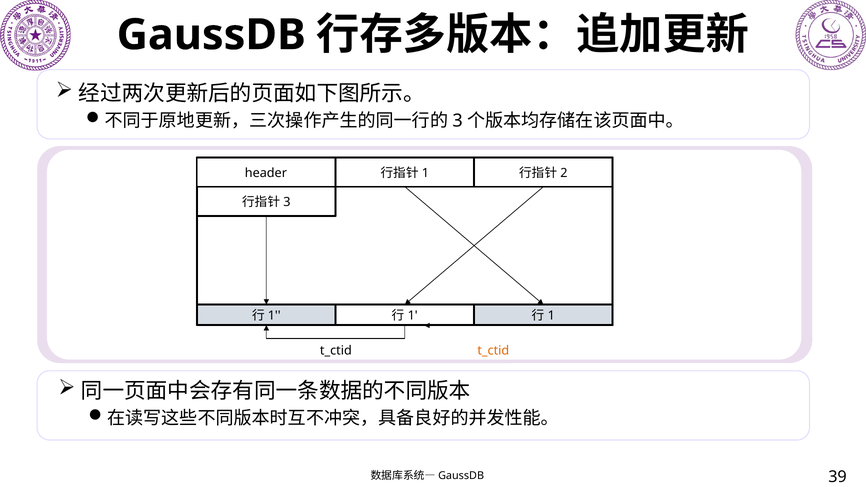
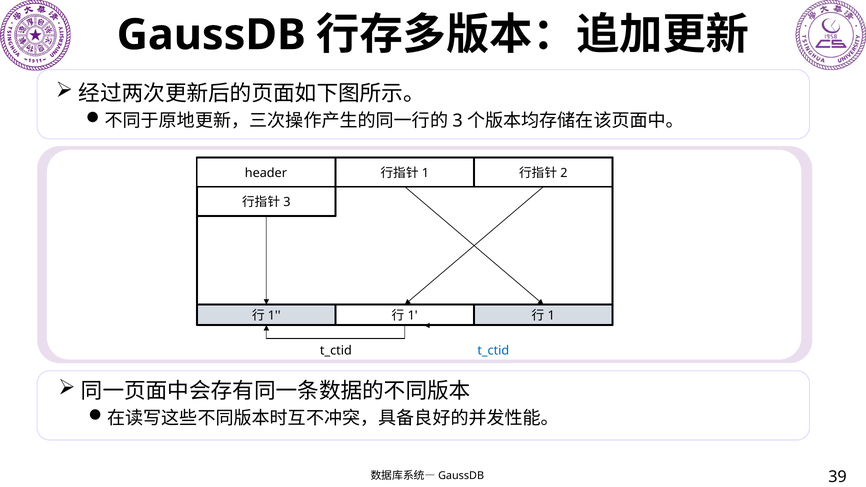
t_ctid at (493, 351) colour: orange -> blue
